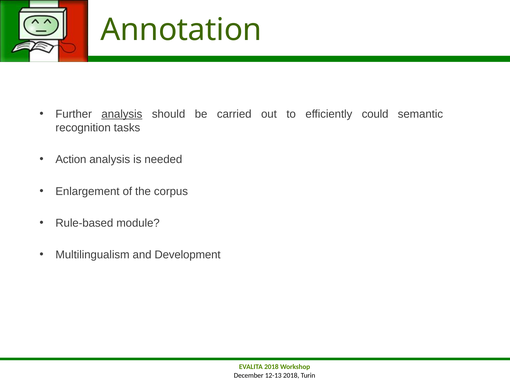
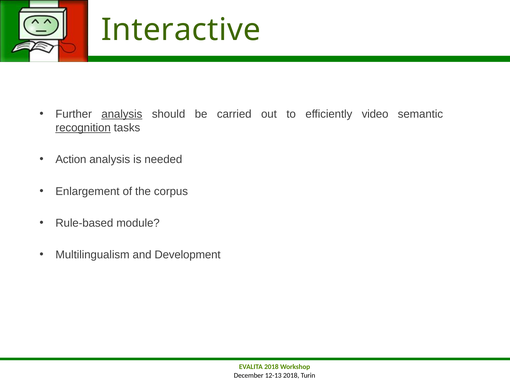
Annotation: Annotation -> Interactive
could: could -> video
recognition underline: none -> present
